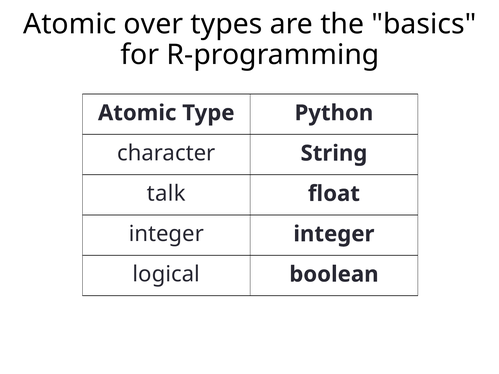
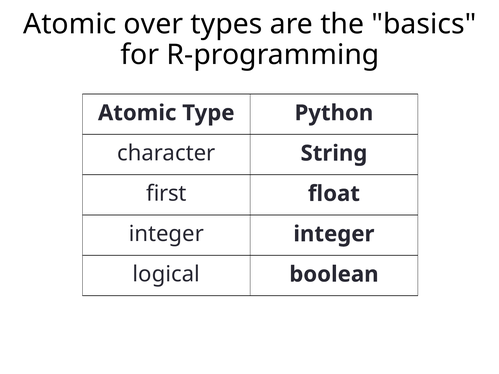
talk: talk -> first
